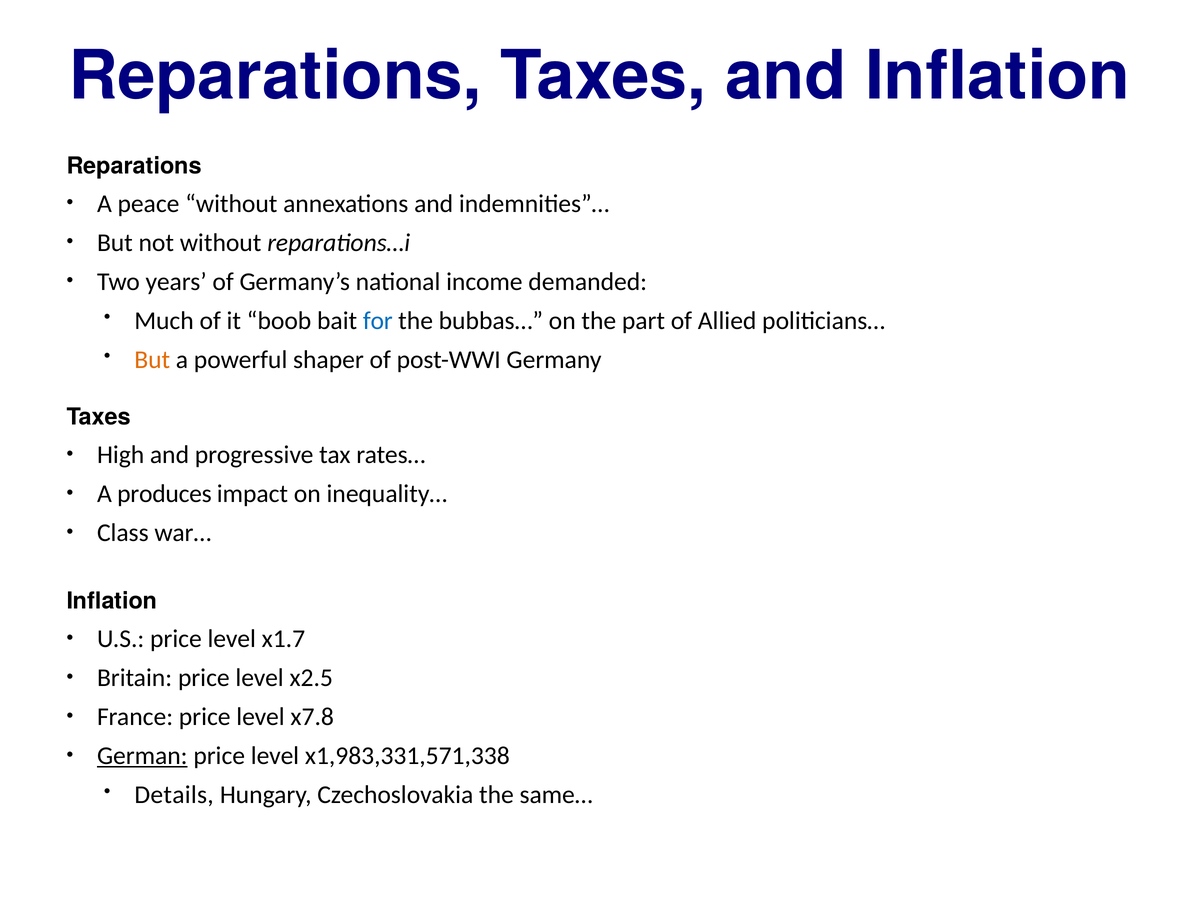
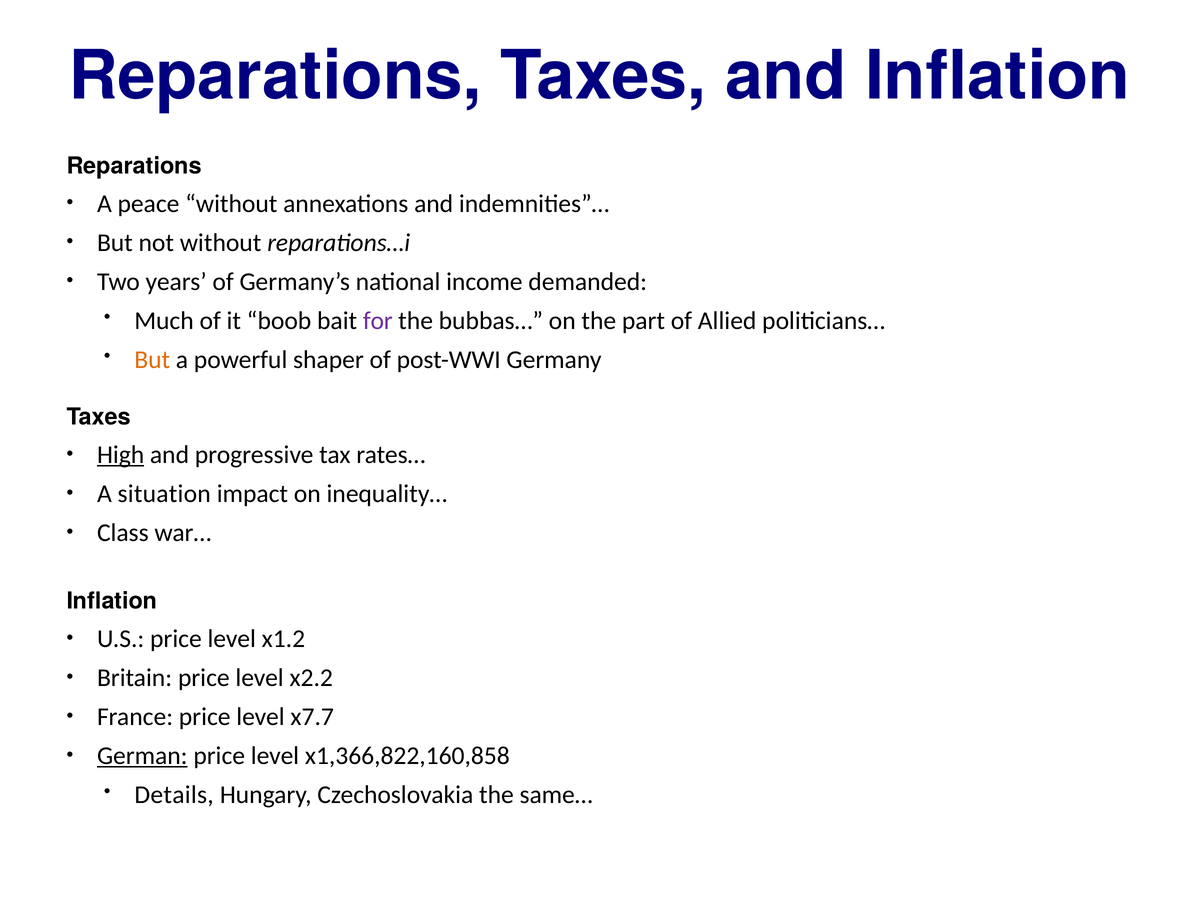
for colour: blue -> purple
High underline: none -> present
produces: produces -> situation
x1.7: x1.7 -> x1.2
x2.5: x2.5 -> x2.2
x7.8: x7.8 -> x7.7
x1,983,331,571,338: x1,983,331,571,338 -> x1,366,822,160,858
